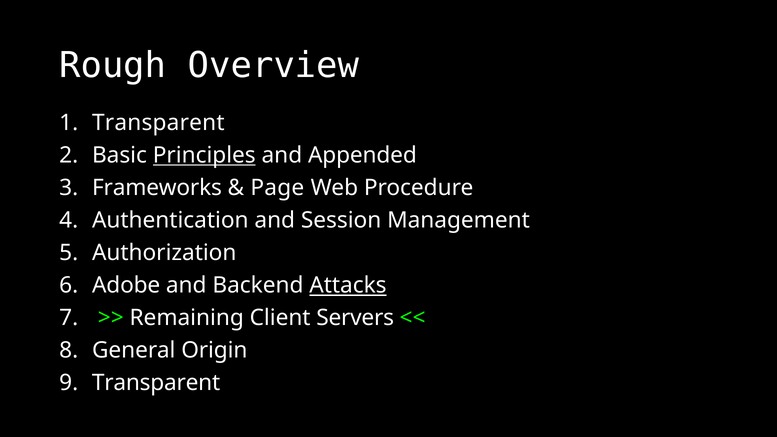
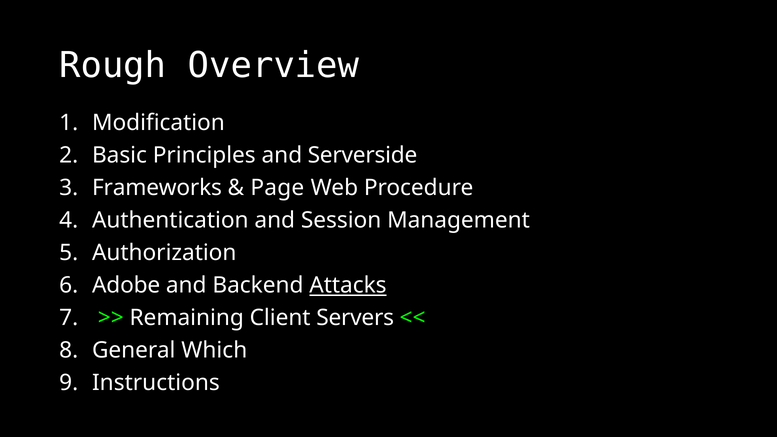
Transparent at (158, 123): Transparent -> Modification
Principles underline: present -> none
Appended: Appended -> Serverside
Origin: Origin -> Which
Transparent at (156, 383): Transparent -> Instructions
